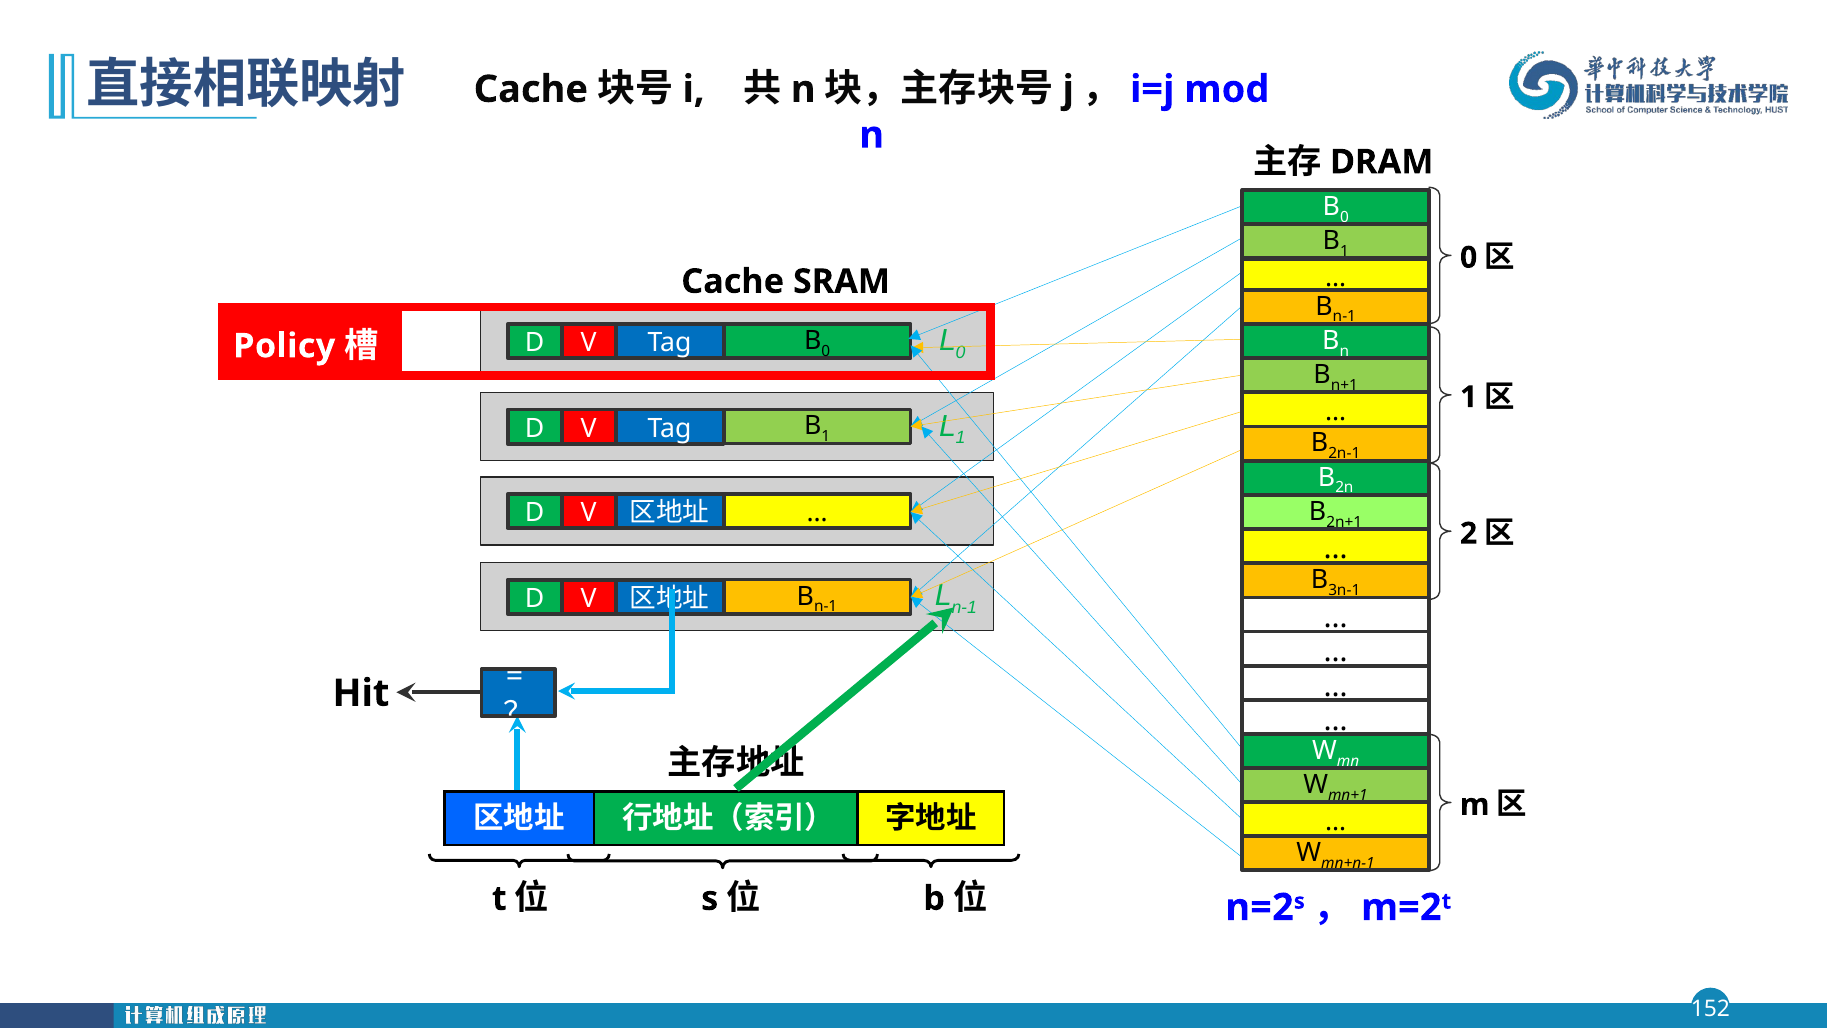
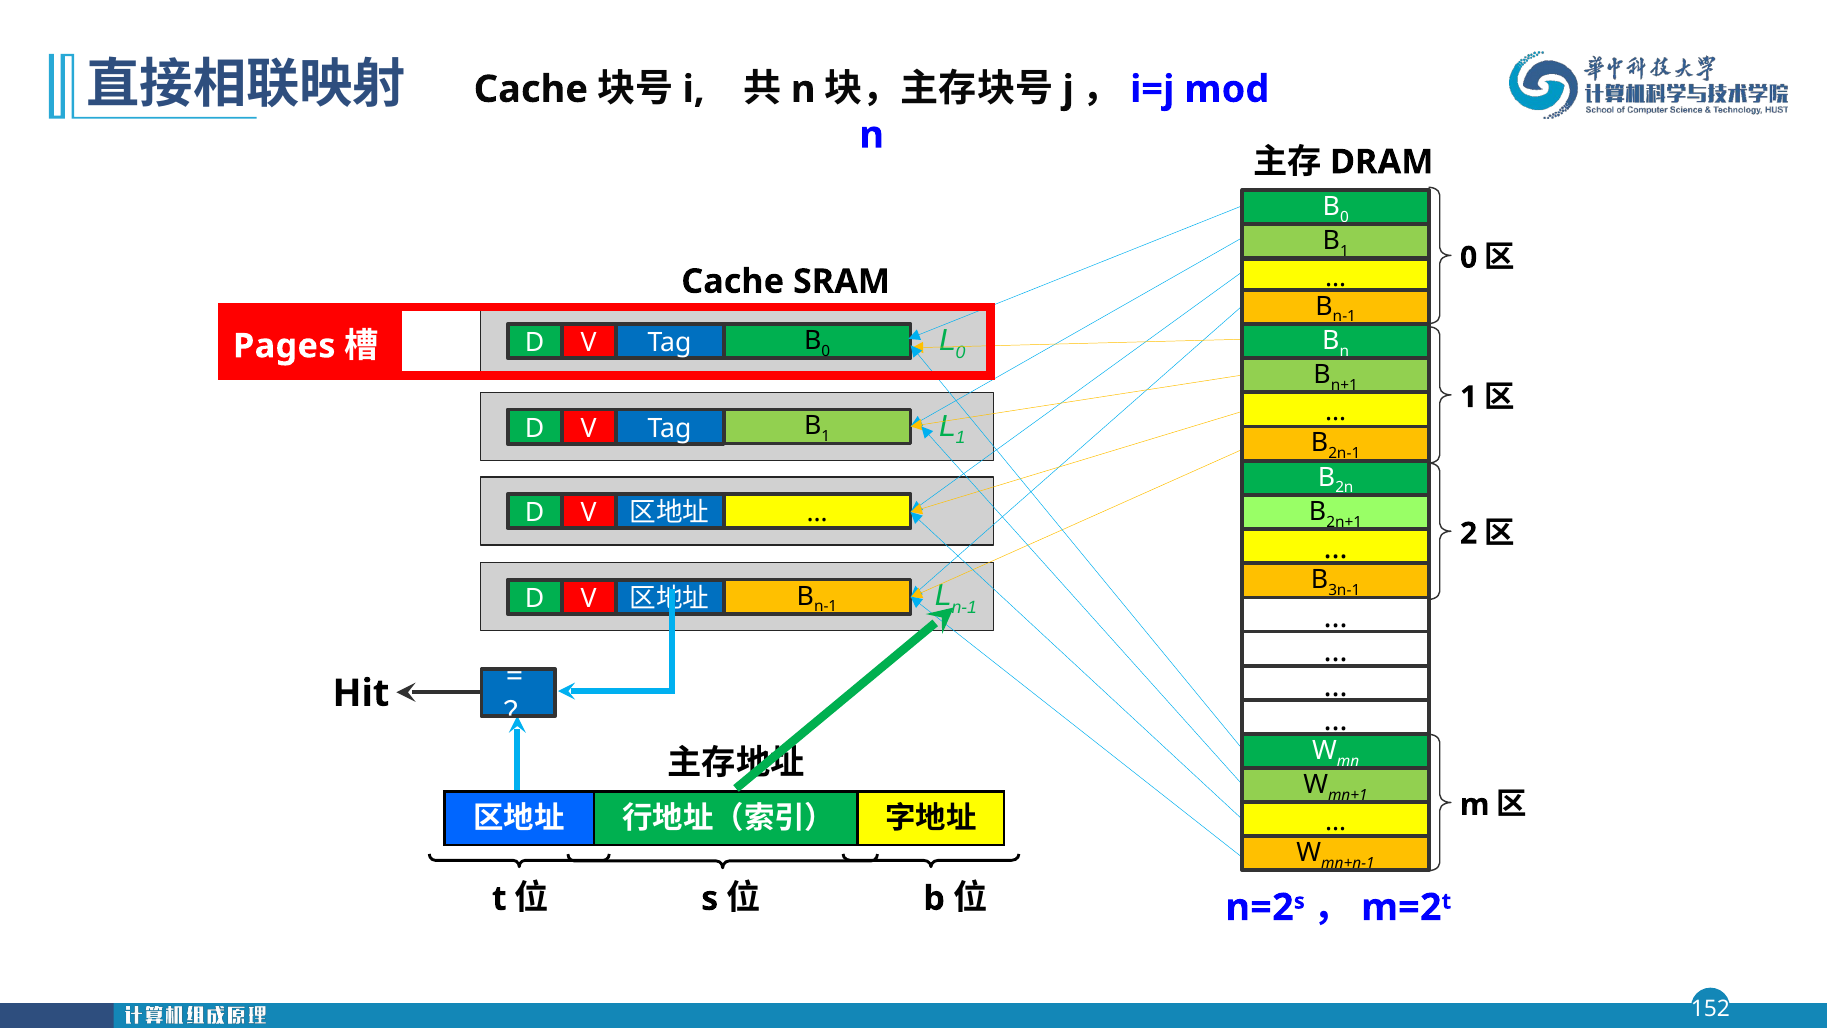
Policy: Policy -> Pages
